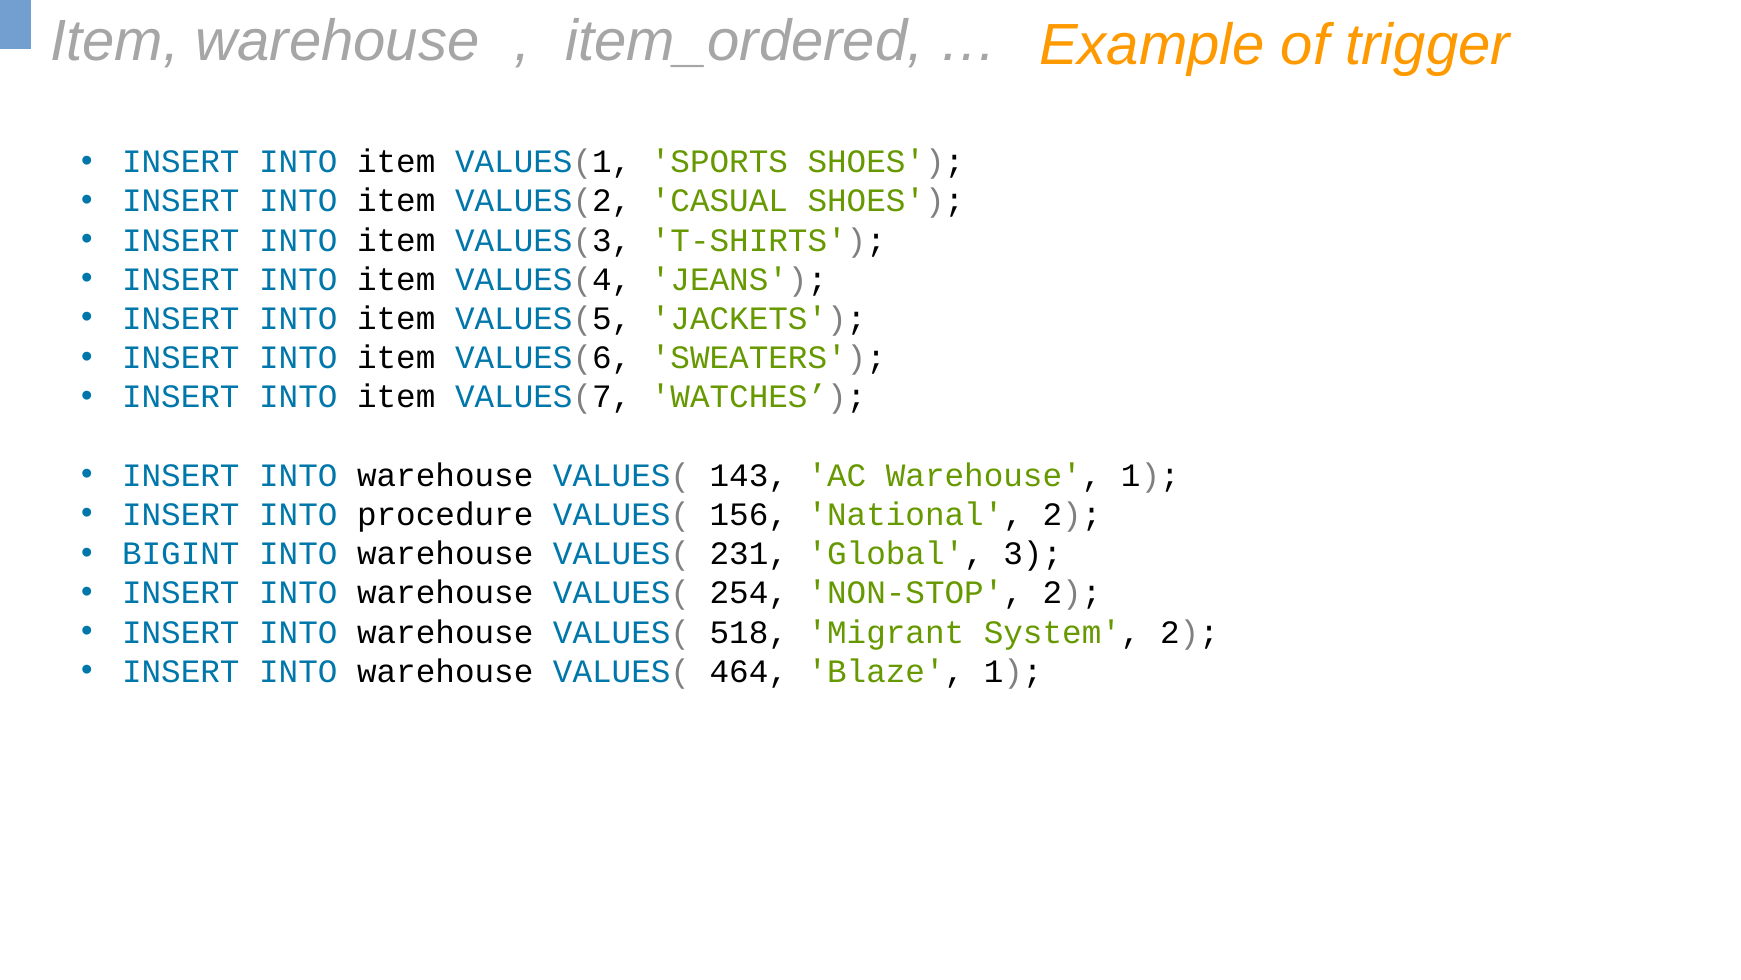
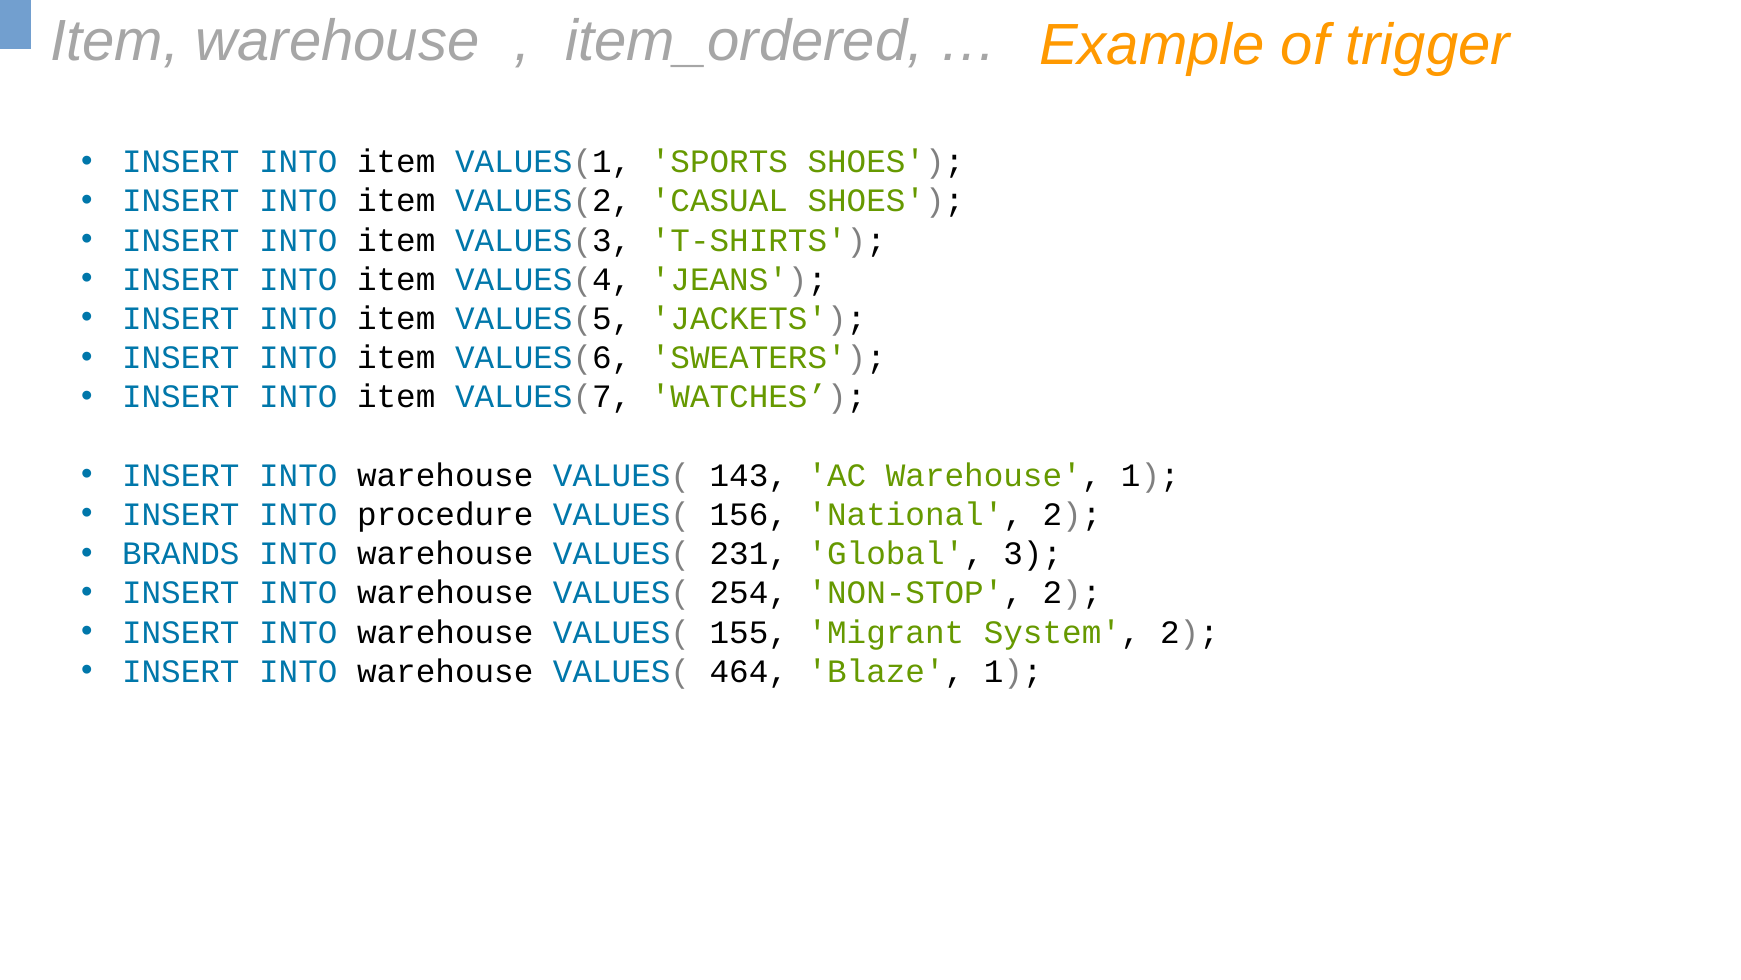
BIGINT: BIGINT -> BRANDS
518: 518 -> 155
